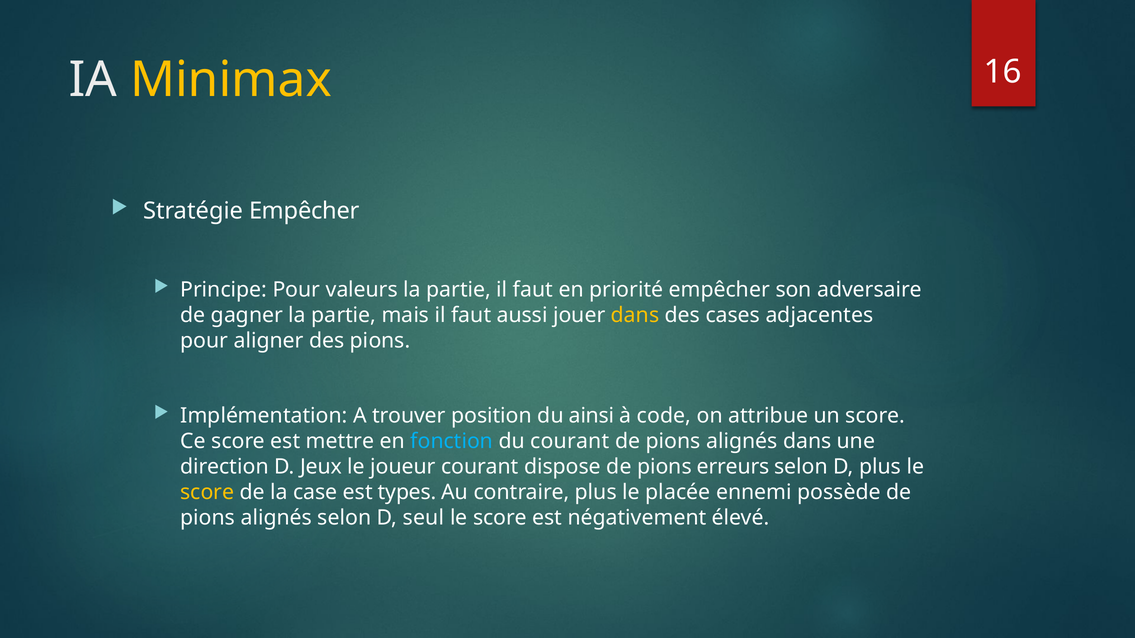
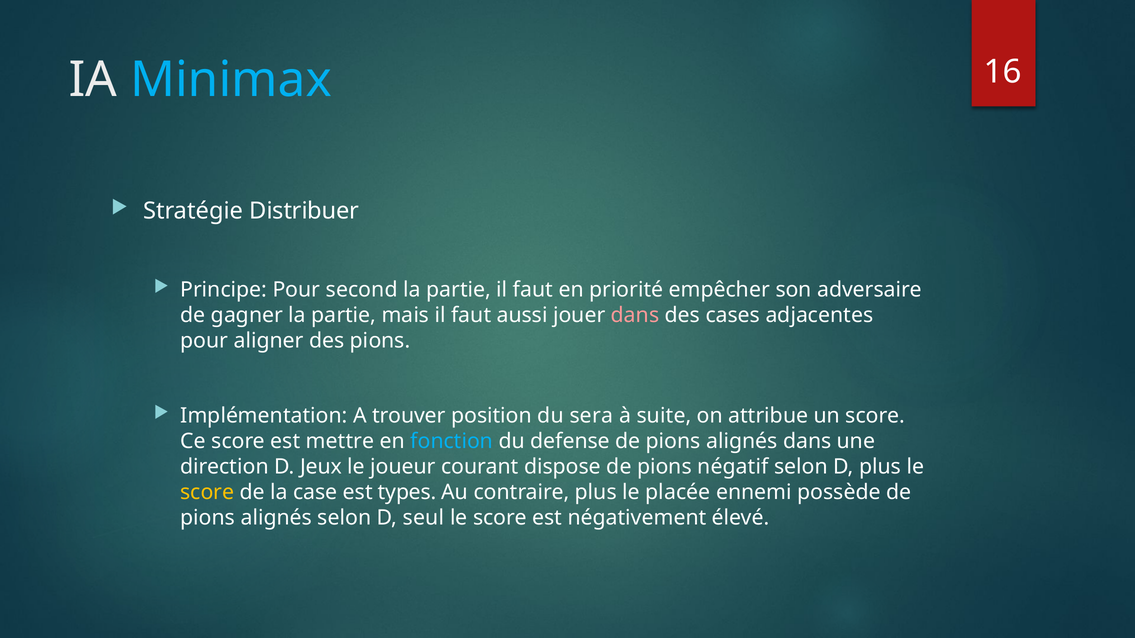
Minimax colour: yellow -> light blue
Stratégie Empêcher: Empêcher -> Distribuer
valeurs: valeurs -> second
dans at (635, 316) colour: yellow -> pink
ainsi: ainsi -> sera
code: code -> suite
du courant: courant -> defense
erreurs: erreurs -> négatif
